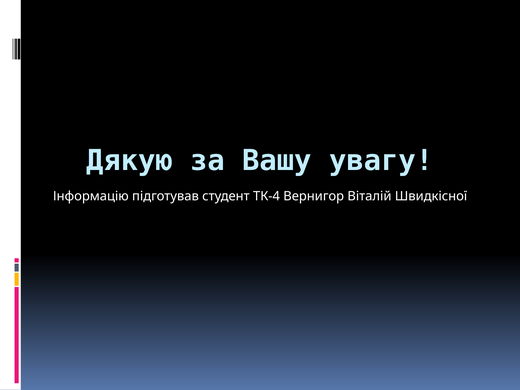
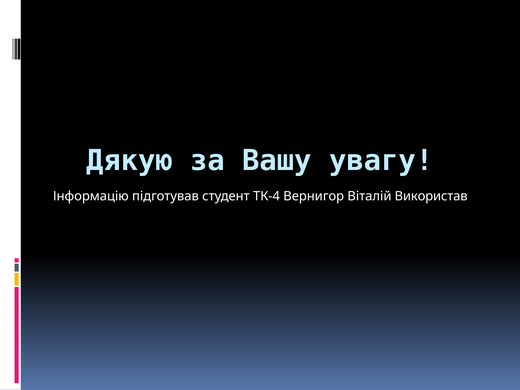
Швидкісної: Швидкісної -> Використав
